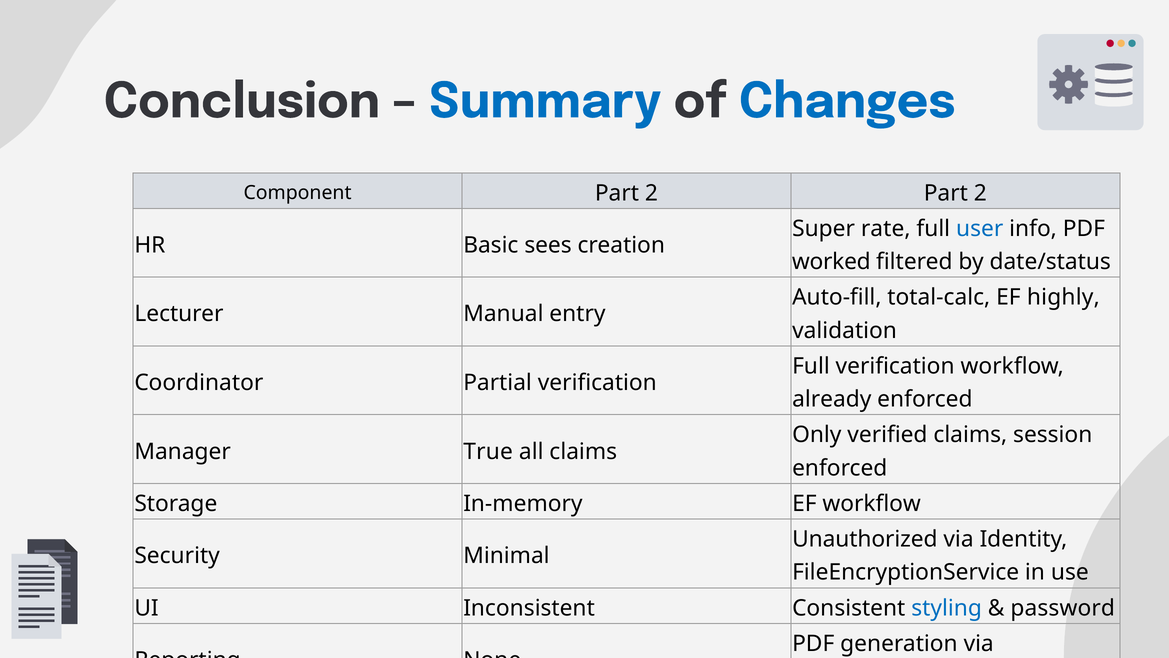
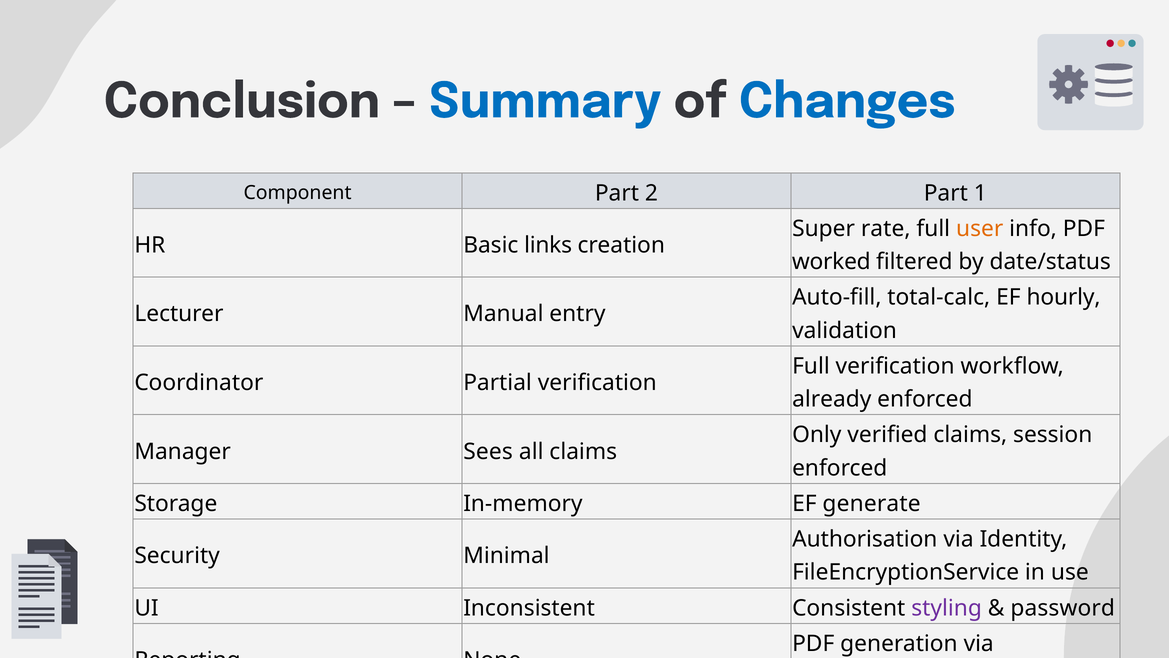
2 Part 2: 2 -> 1
user colour: blue -> orange
sees: sees -> links
highly: highly -> hourly
True: True -> Sees
EF workflow: workflow -> generate
Unauthorized: Unauthorized -> Authorisation
styling colour: blue -> purple
